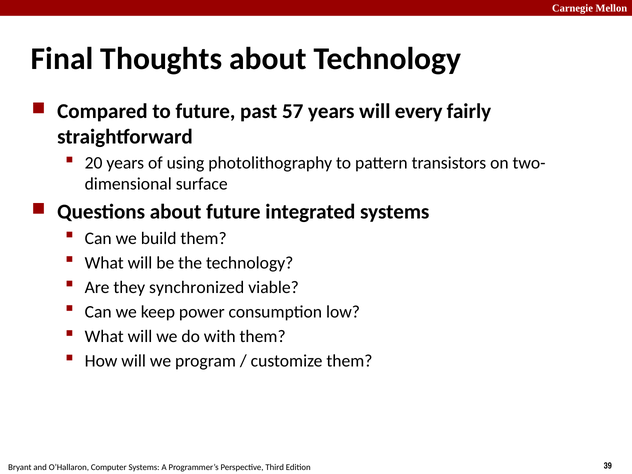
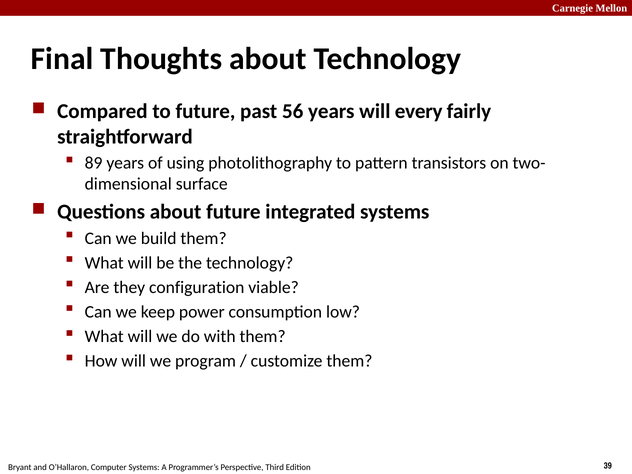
57: 57 -> 56
20: 20 -> 89
synchronized: synchronized -> configuration
